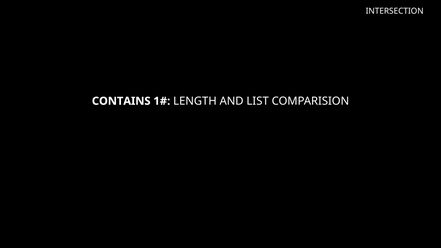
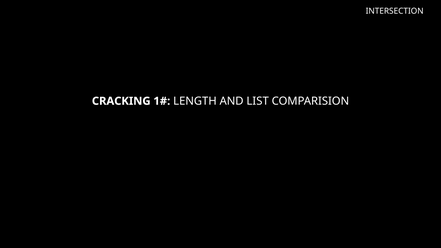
CONTAINS: CONTAINS -> CRACKING
